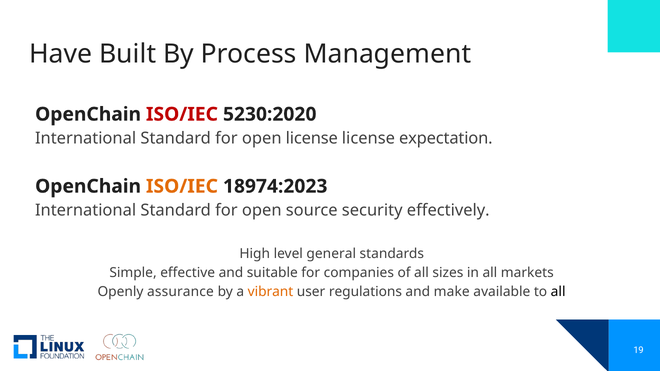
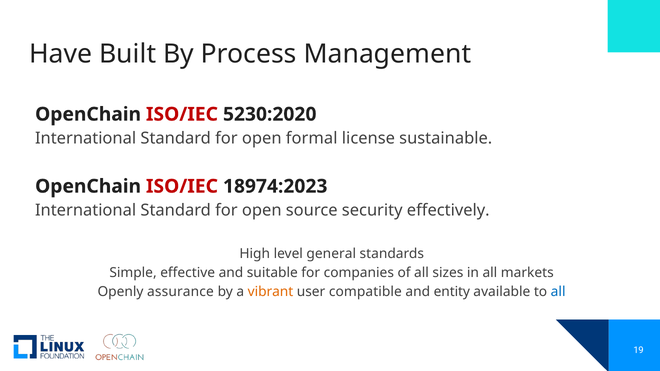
open license: license -> formal
expectation: expectation -> sustainable
ISO/IEC at (182, 186) colour: orange -> red
regulations: regulations -> compatible
make: make -> entity
all at (558, 292) colour: black -> blue
